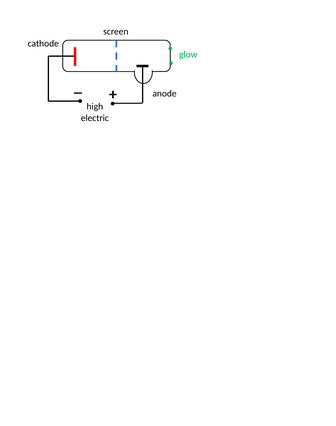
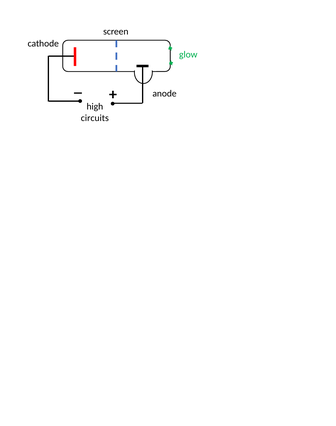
electric: electric -> circuits
